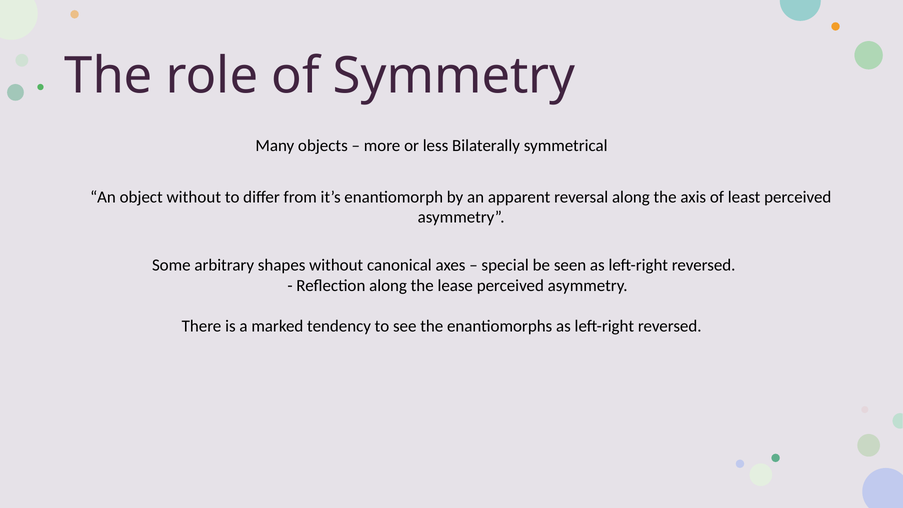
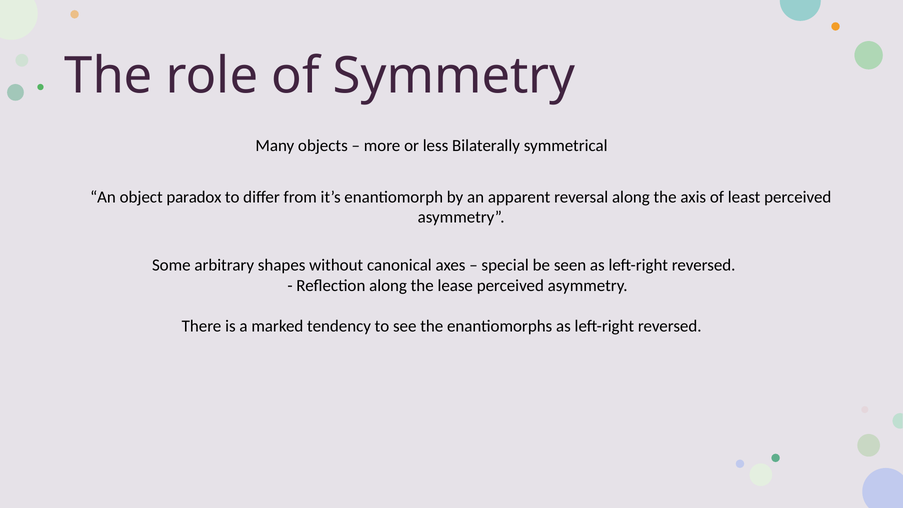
object without: without -> paradox
